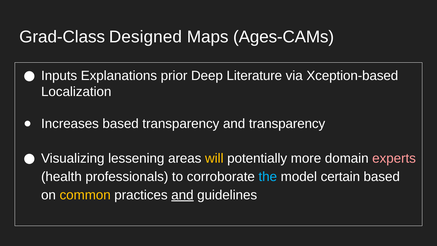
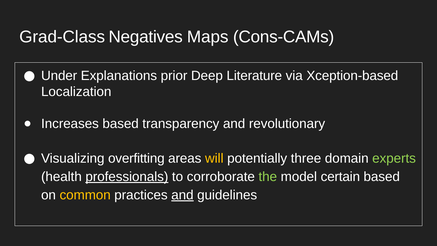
Designed: Designed -> Negatives
Ages-CAMs: Ages-CAMs -> Cons-CAMs
Inputs: Inputs -> Under
and transparency: transparency -> revolutionary
lessening: lessening -> overfitting
more: more -> three
experts colour: pink -> light green
professionals underline: none -> present
the colour: light blue -> light green
